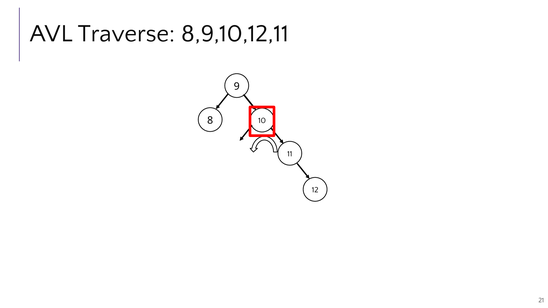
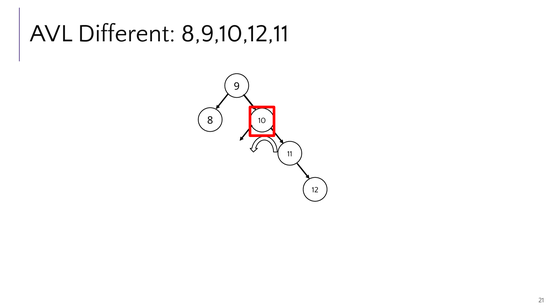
Traverse: Traverse -> Different
